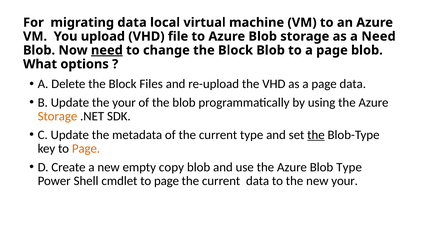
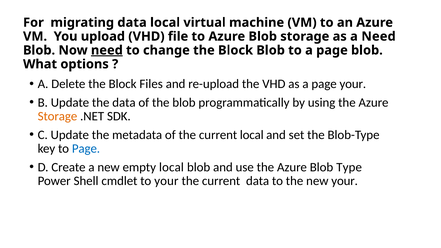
page data: data -> your
the your: your -> data
current type: type -> local
the at (316, 135) underline: present -> none
Page at (86, 149) colour: orange -> blue
empty copy: copy -> local
cmdlet to page: page -> your
